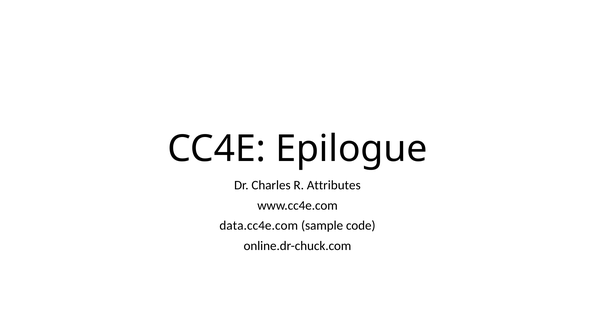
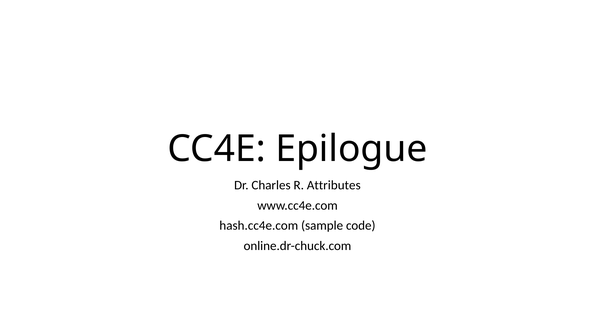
data.cc4e.com: data.cc4e.com -> hash.cc4e.com
